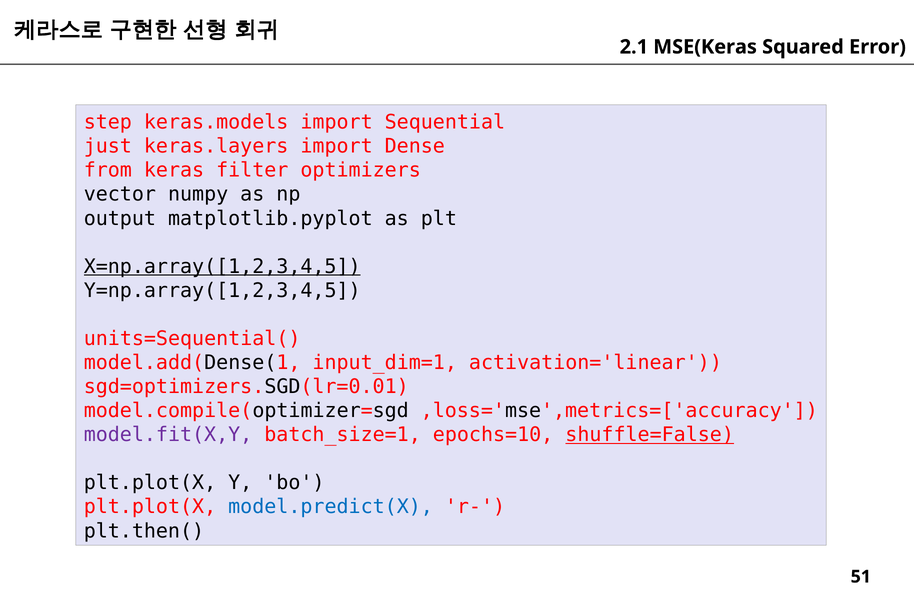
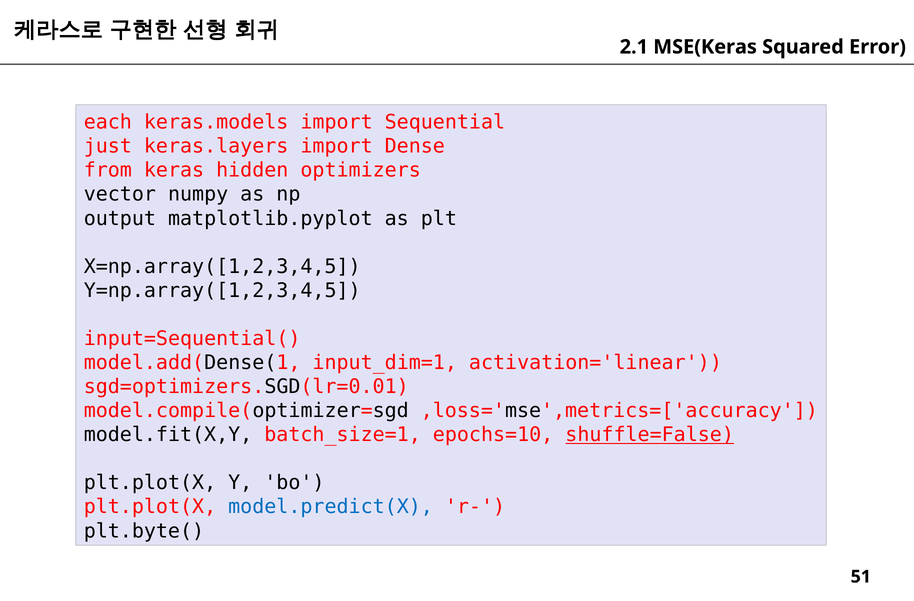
step: step -> each
filter: filter -> hidden
X=np.array([1,2,3,4,5 underline: present -> none
units=Sequential(: units=Sequential( -> input=Sequential(
model.fit(X,Y colour: purple -> black
plt.then(: plt.then( -> plt.byte(
